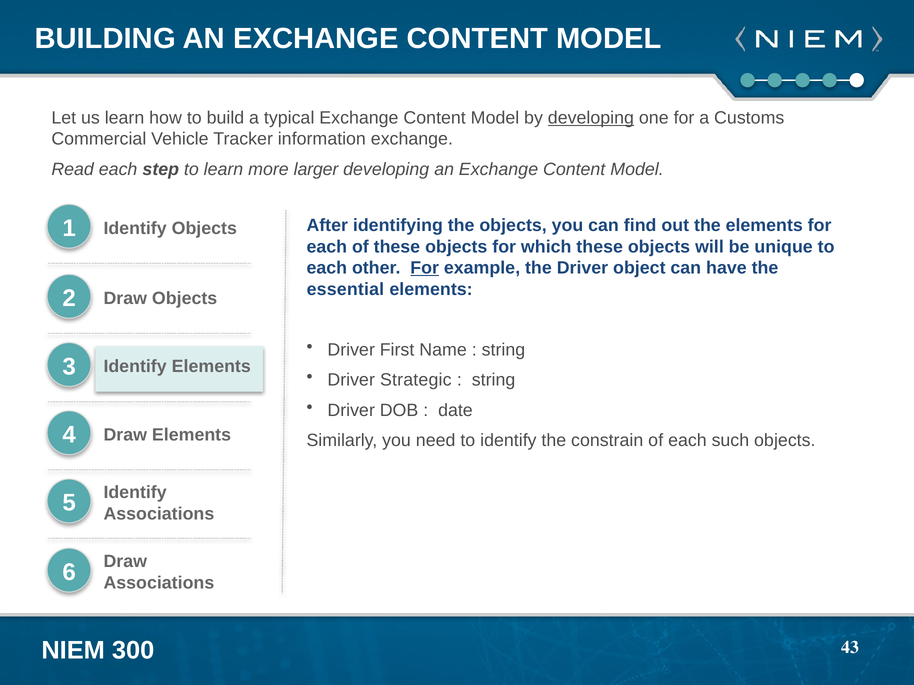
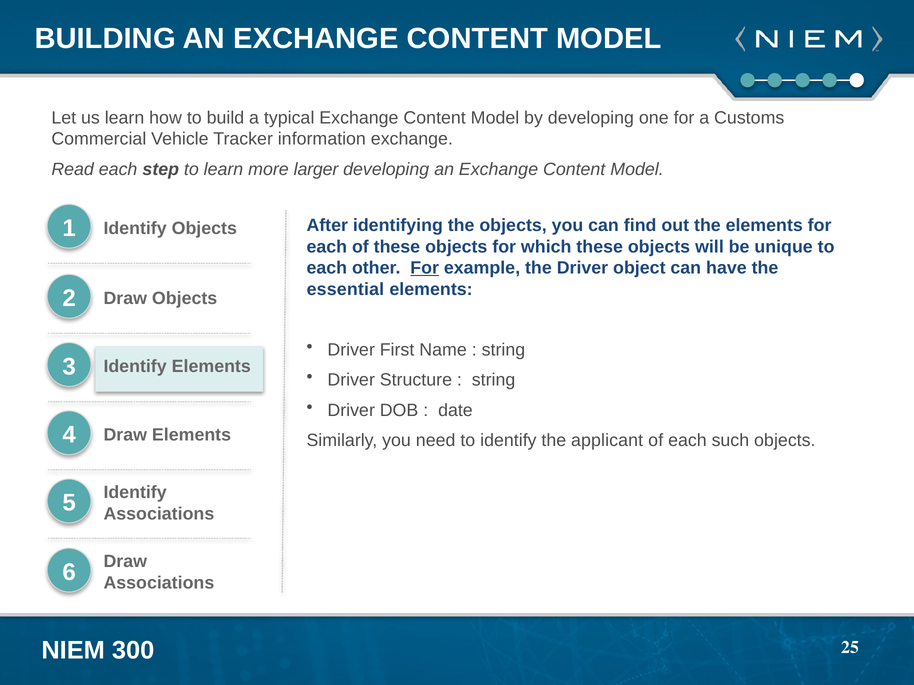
developing at (591, 118) underline: present -> none
Strategic: Strategic -> Structure
constrain: constrain -> applicant
43: 43 -> 25
